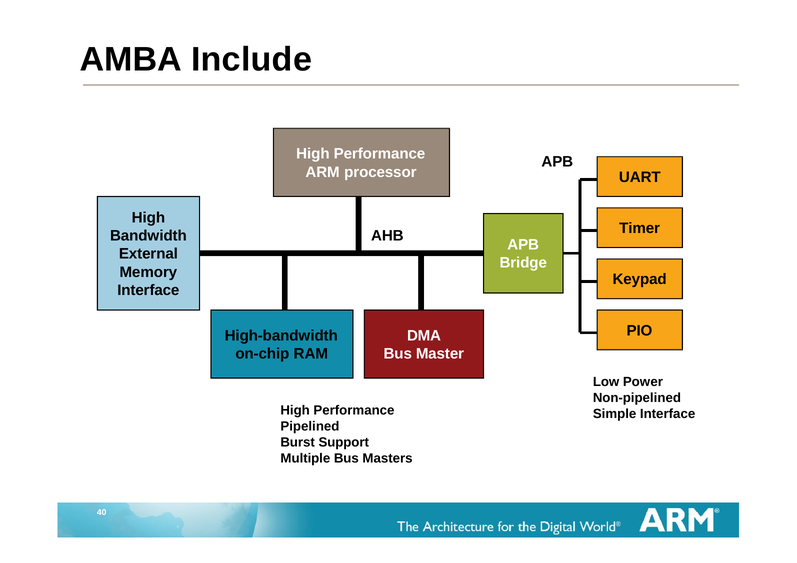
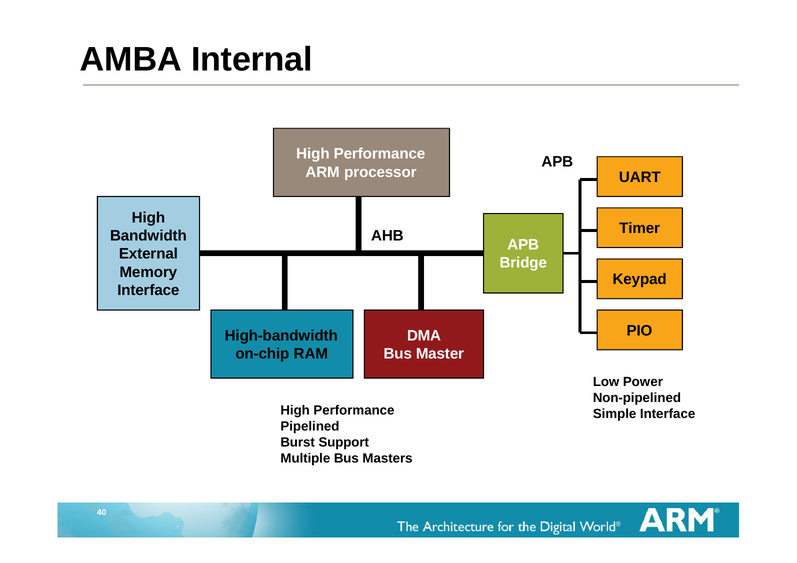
Include: Include -> Internal
